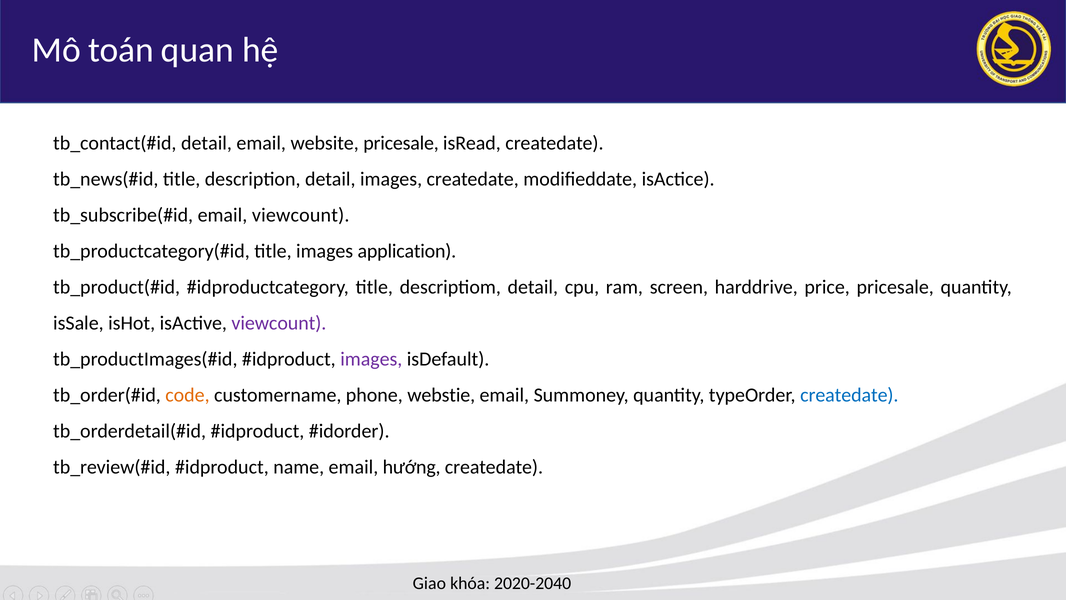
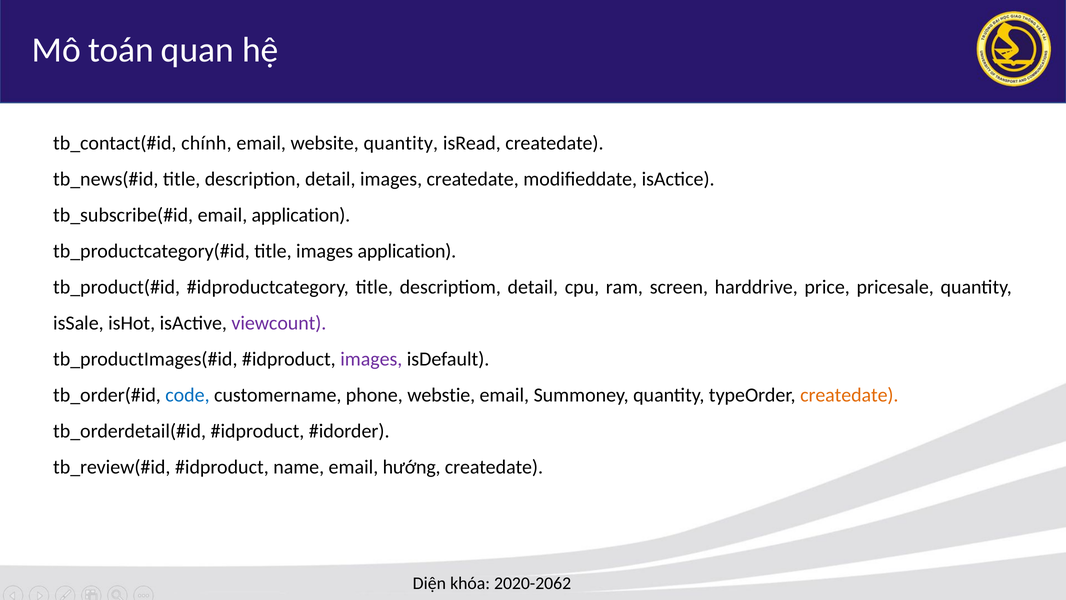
detail at (206, 143): detail -> chính
website pricesale: pricesale -> quantity
email viewcount: viewcount -> application
code colour: orange -> blue
createdate at (849, 395) colour: blue -> orange
Giao: Giao -> Diện
2020-2040: 2020-2040 -> 2020-2062
